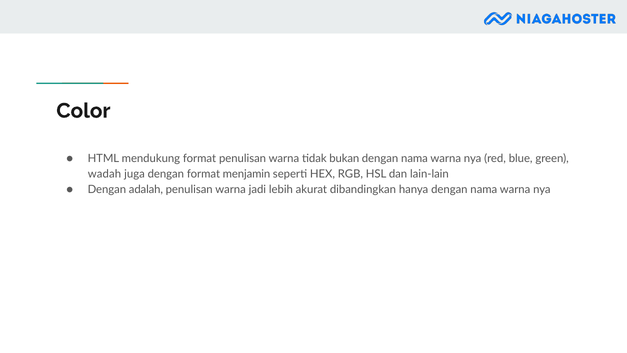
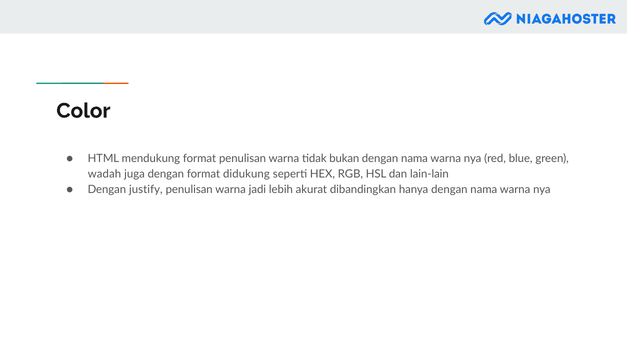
menjamin: menjamin -> didukung
adalah: adalah -> justify
